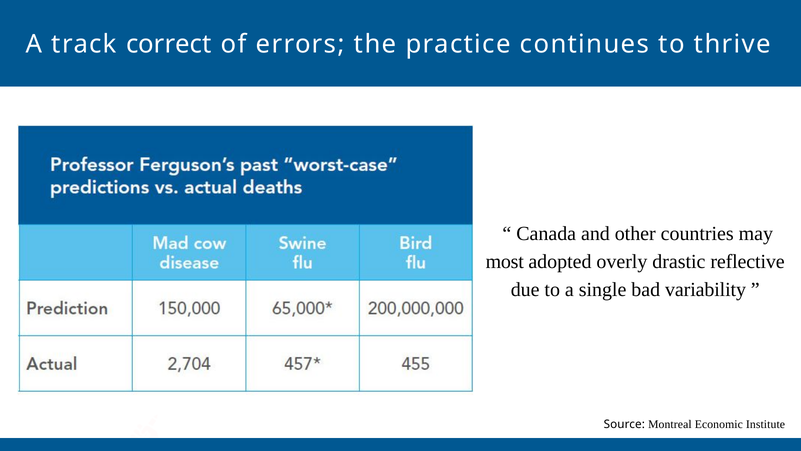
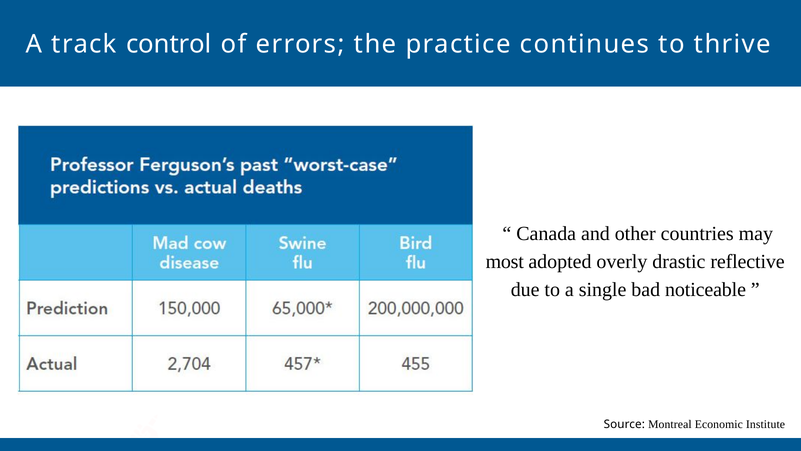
correct: correct -> control
variability: variability -> noticeable
